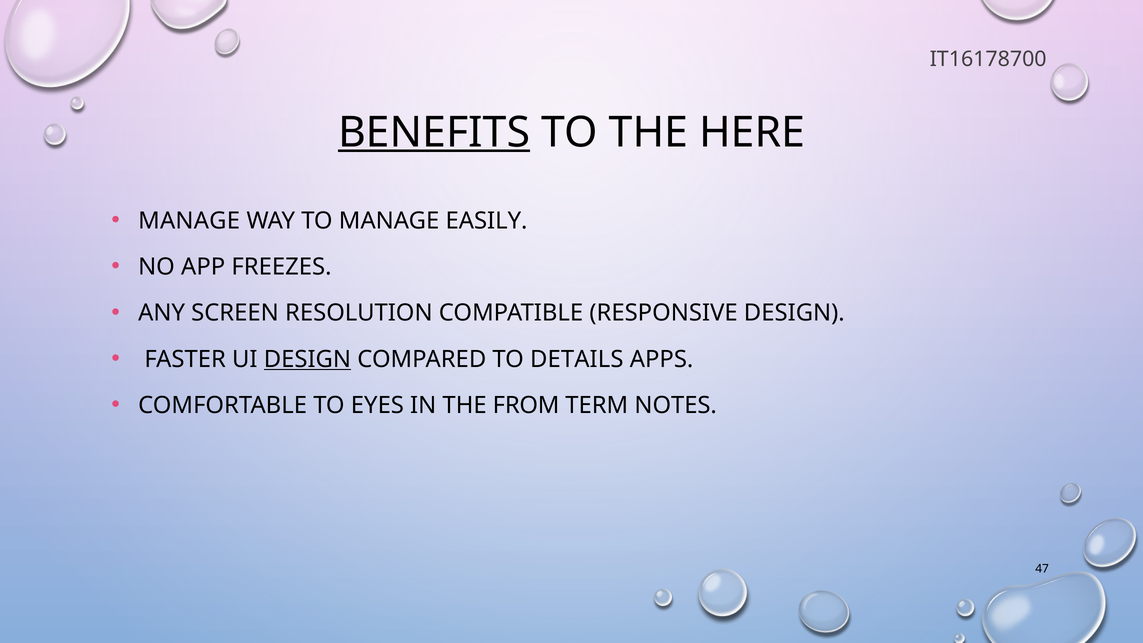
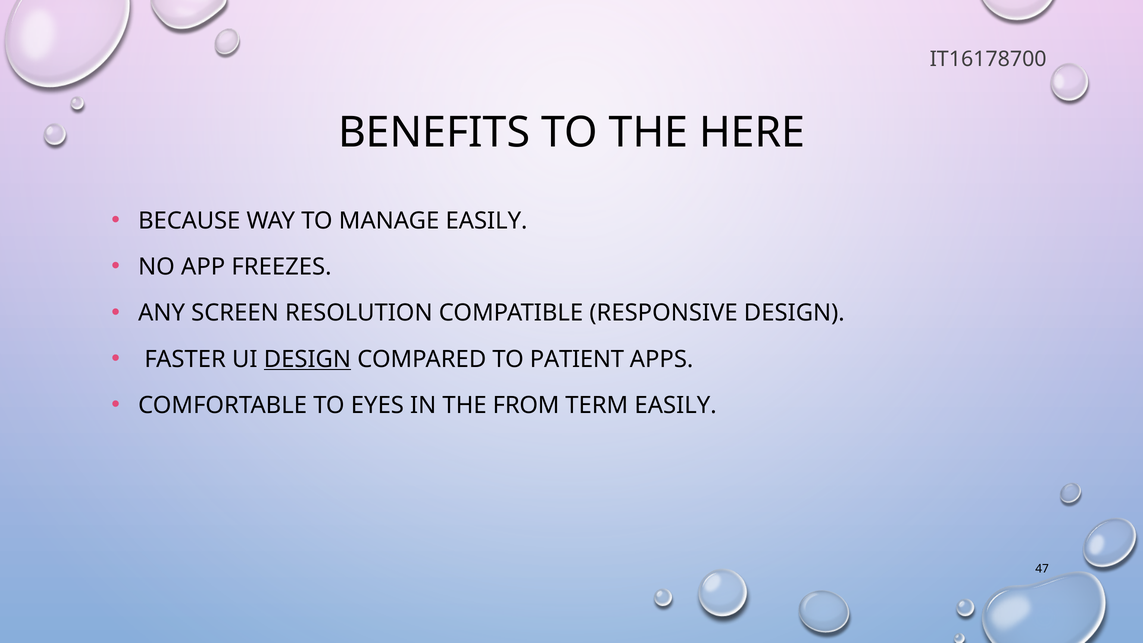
BENEFITS underline: present -> none
MANAGE at (189, 221): MANAGE -> BECAUSE
DETAILS: DETAILS -> PATIENT
TERM NOTES: NOTES -> EASILY
